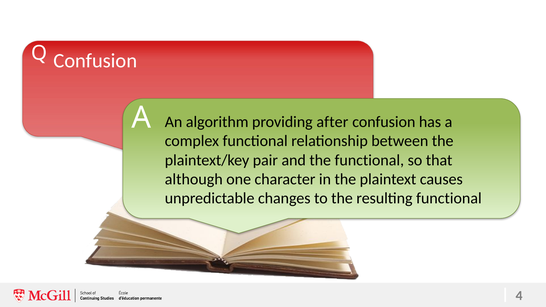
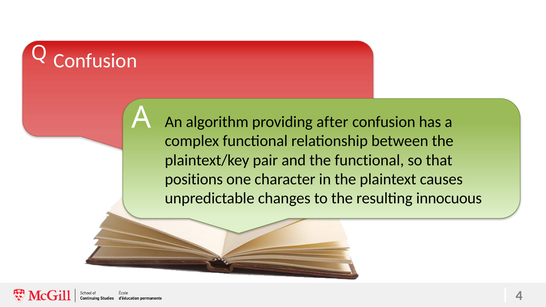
although: although -> positions
resulting functional: functional -> innocuous
